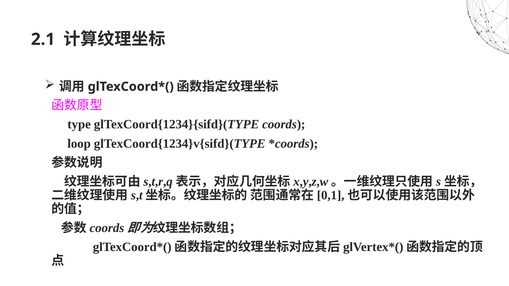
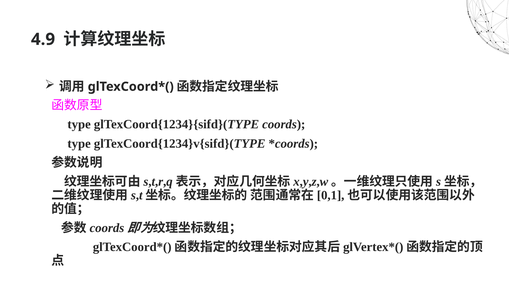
2.1: 2.1 -> 4.9
loop at (79, 144): loop -> type
